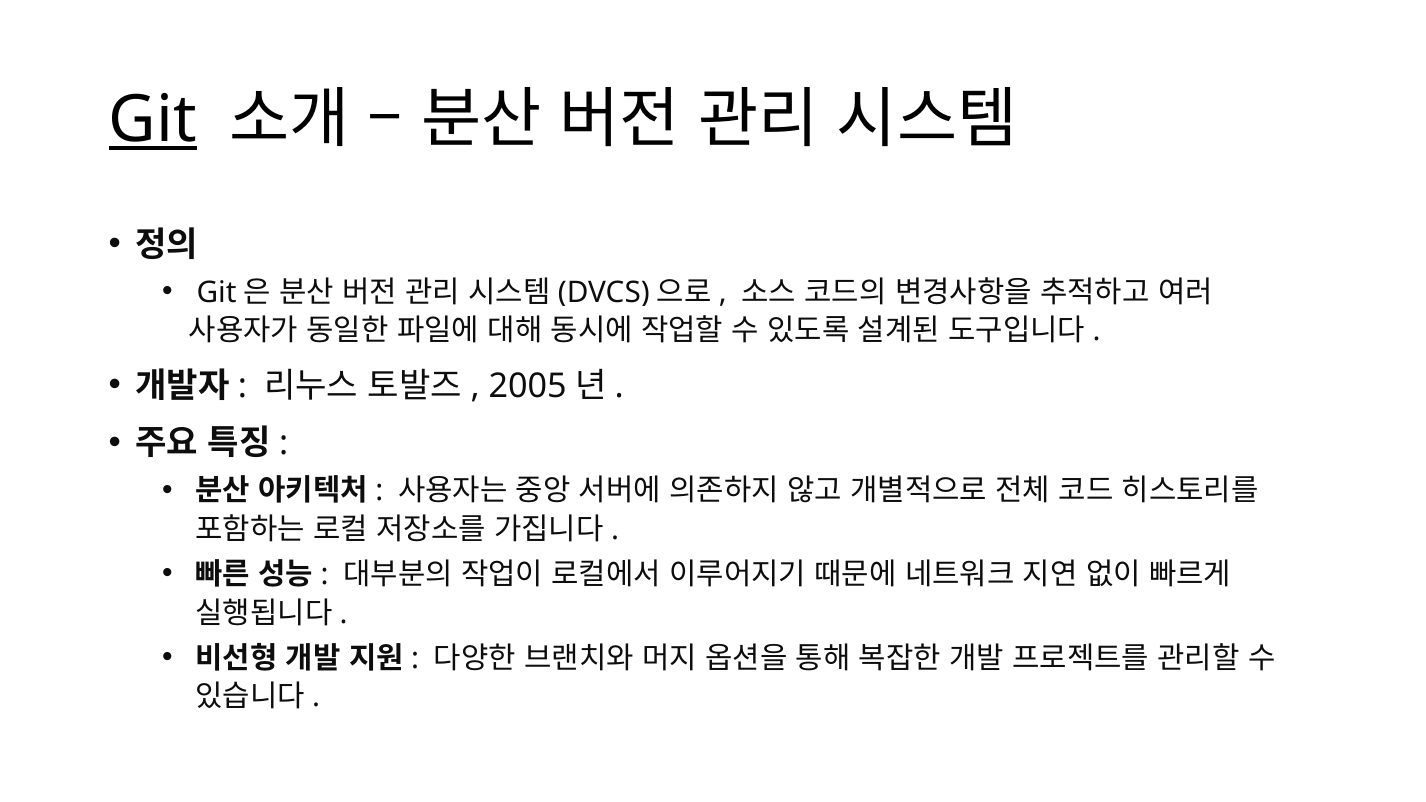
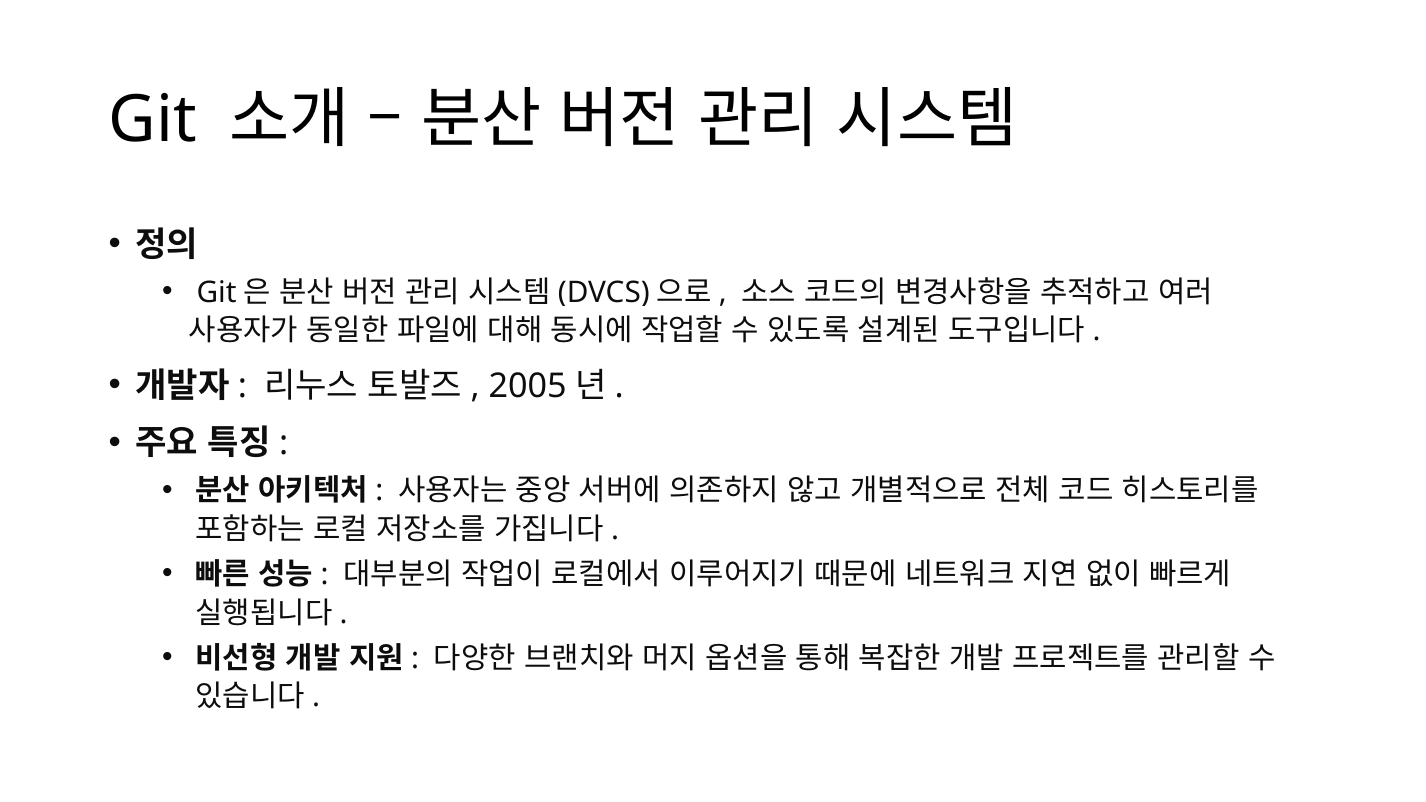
Git at (153, 120) underline: present -> none
